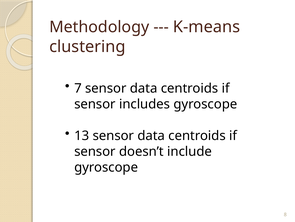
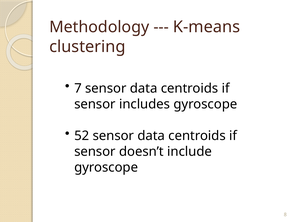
13: 13 -> 52
